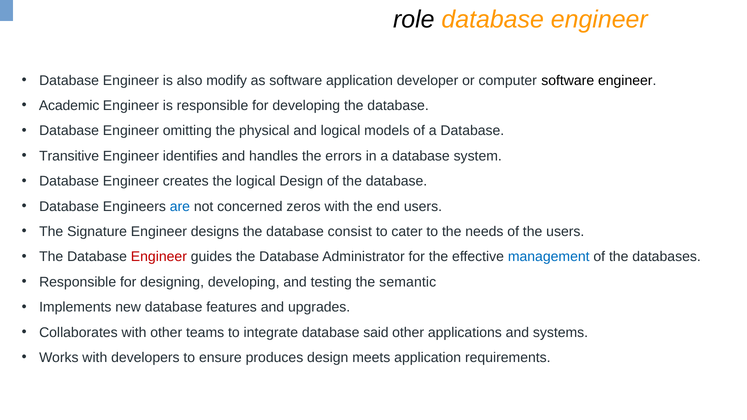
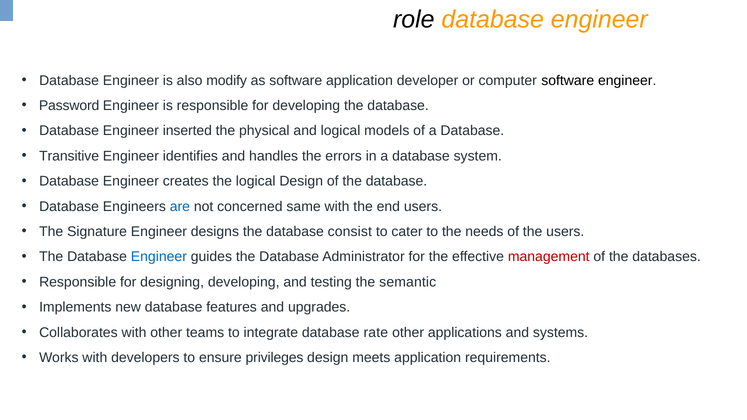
Academic: Academic -> Password
omitting: omitting -> inserted
zeros: zeros -> same
Engineer at (159, 257) colour: red -> blue
management colour: blue -> red
said: said -> rate
produces: produces -> privileges
